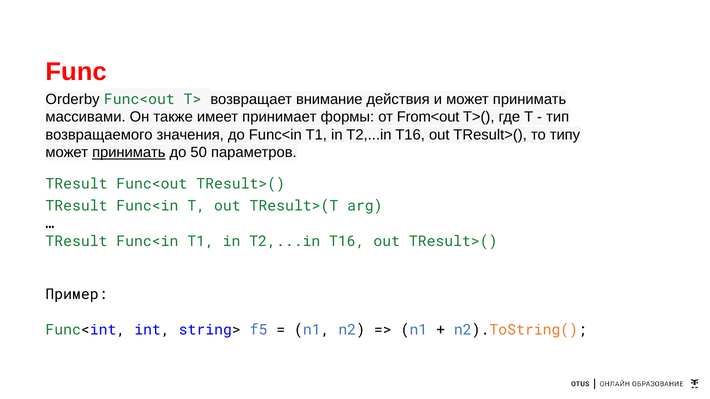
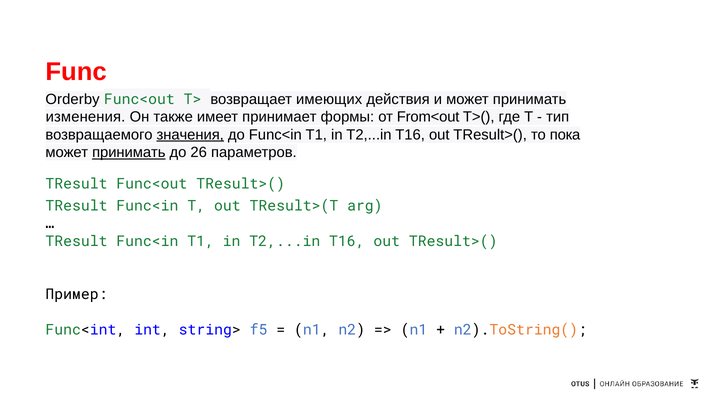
внимание: внимание -> имеющих
массивами: массивами -> изменения
значения underline: none -> present
типу: типу -> пока
50: 50 -> 26
